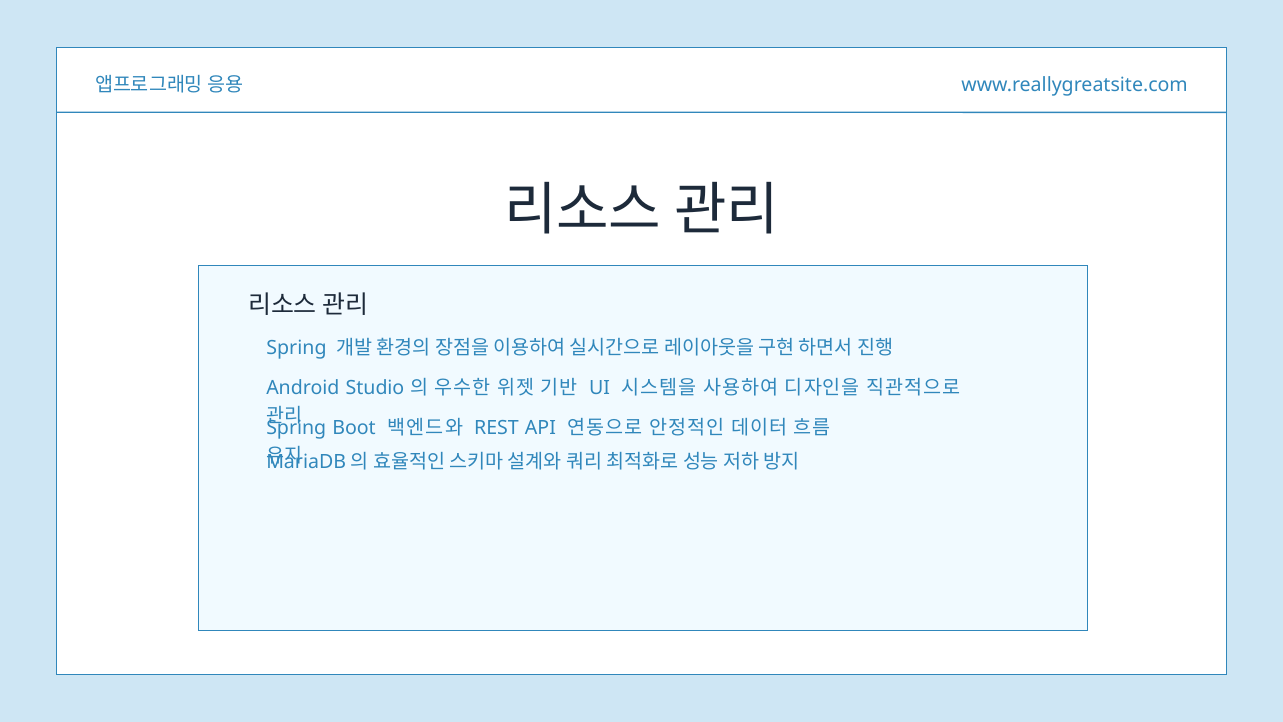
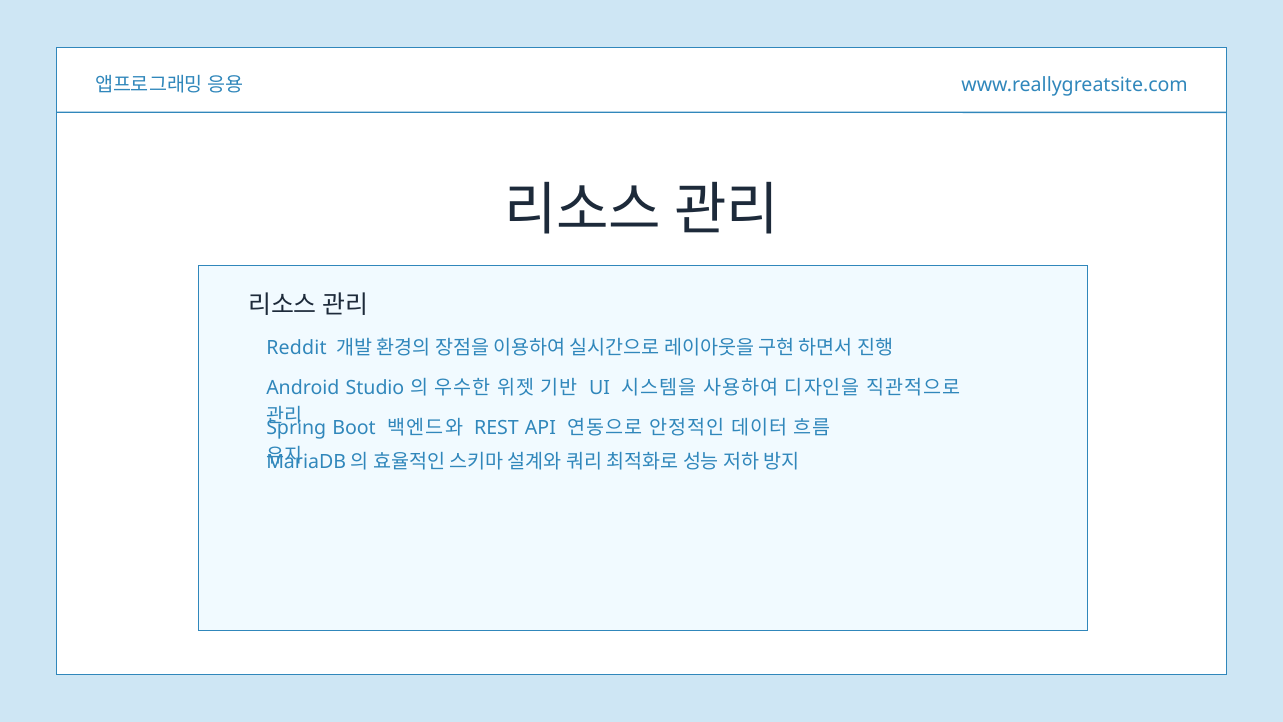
Spring at (296, 348): Spring -> Reddit
